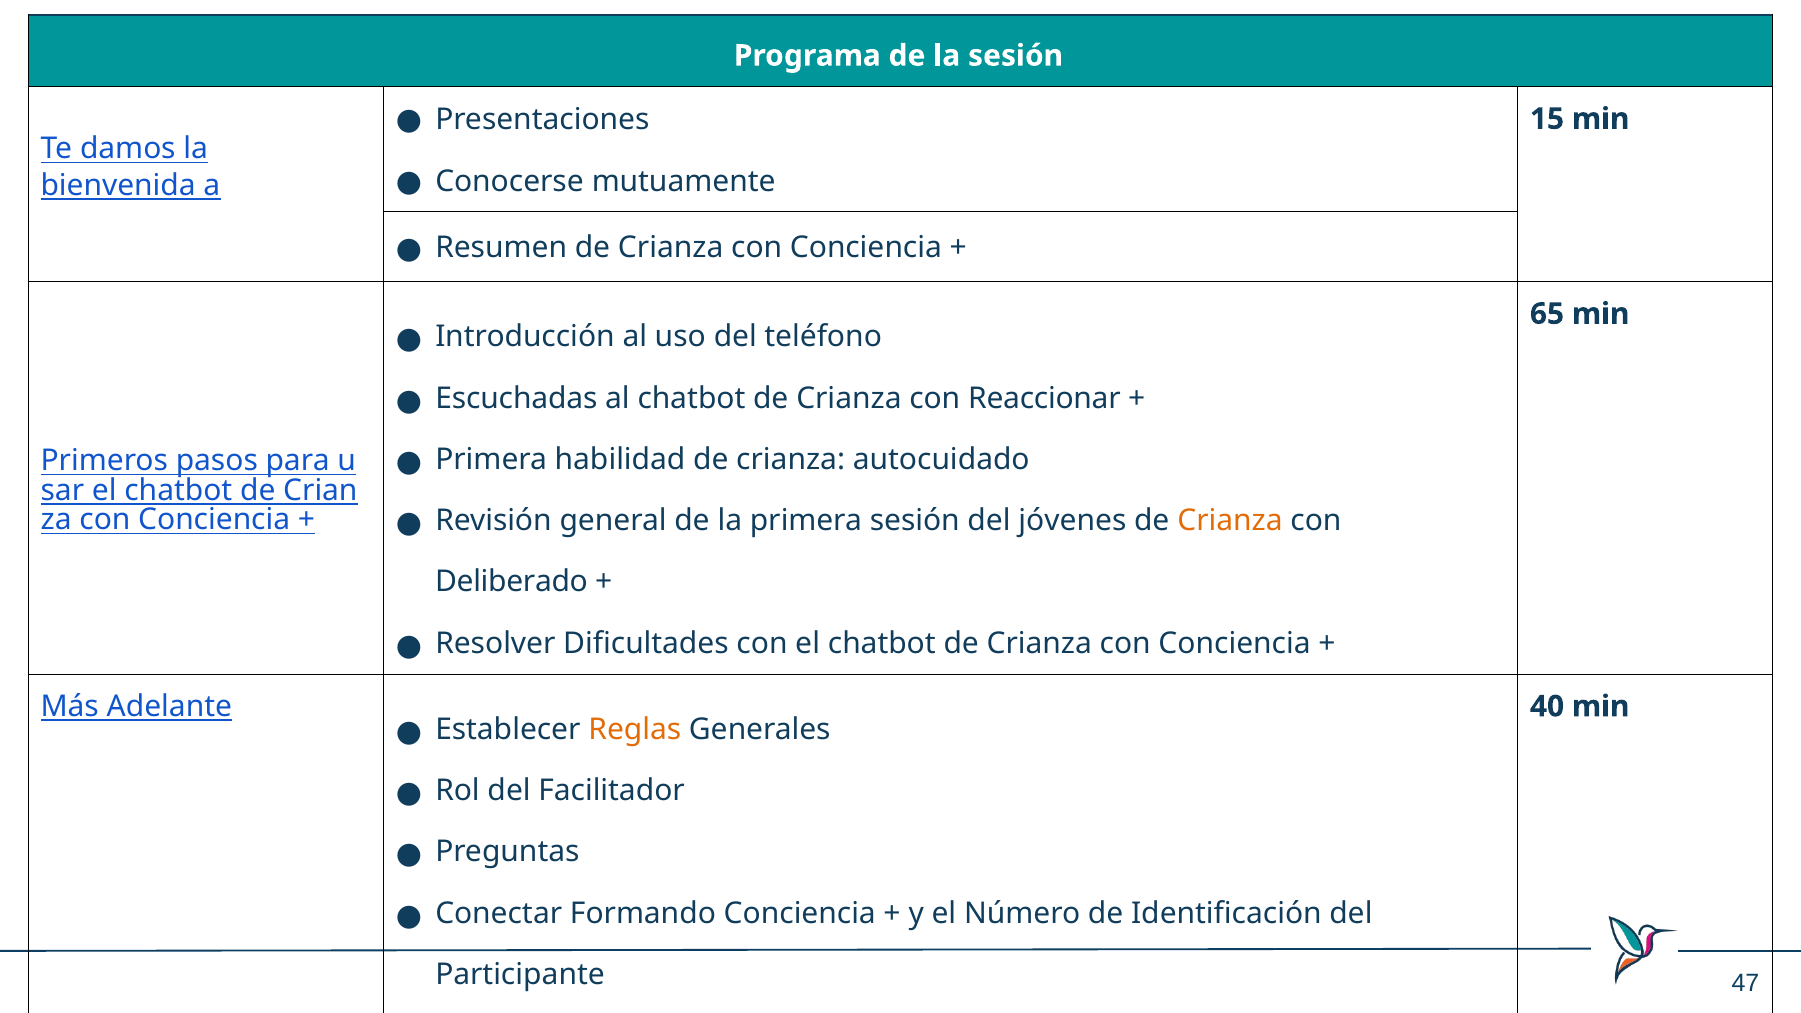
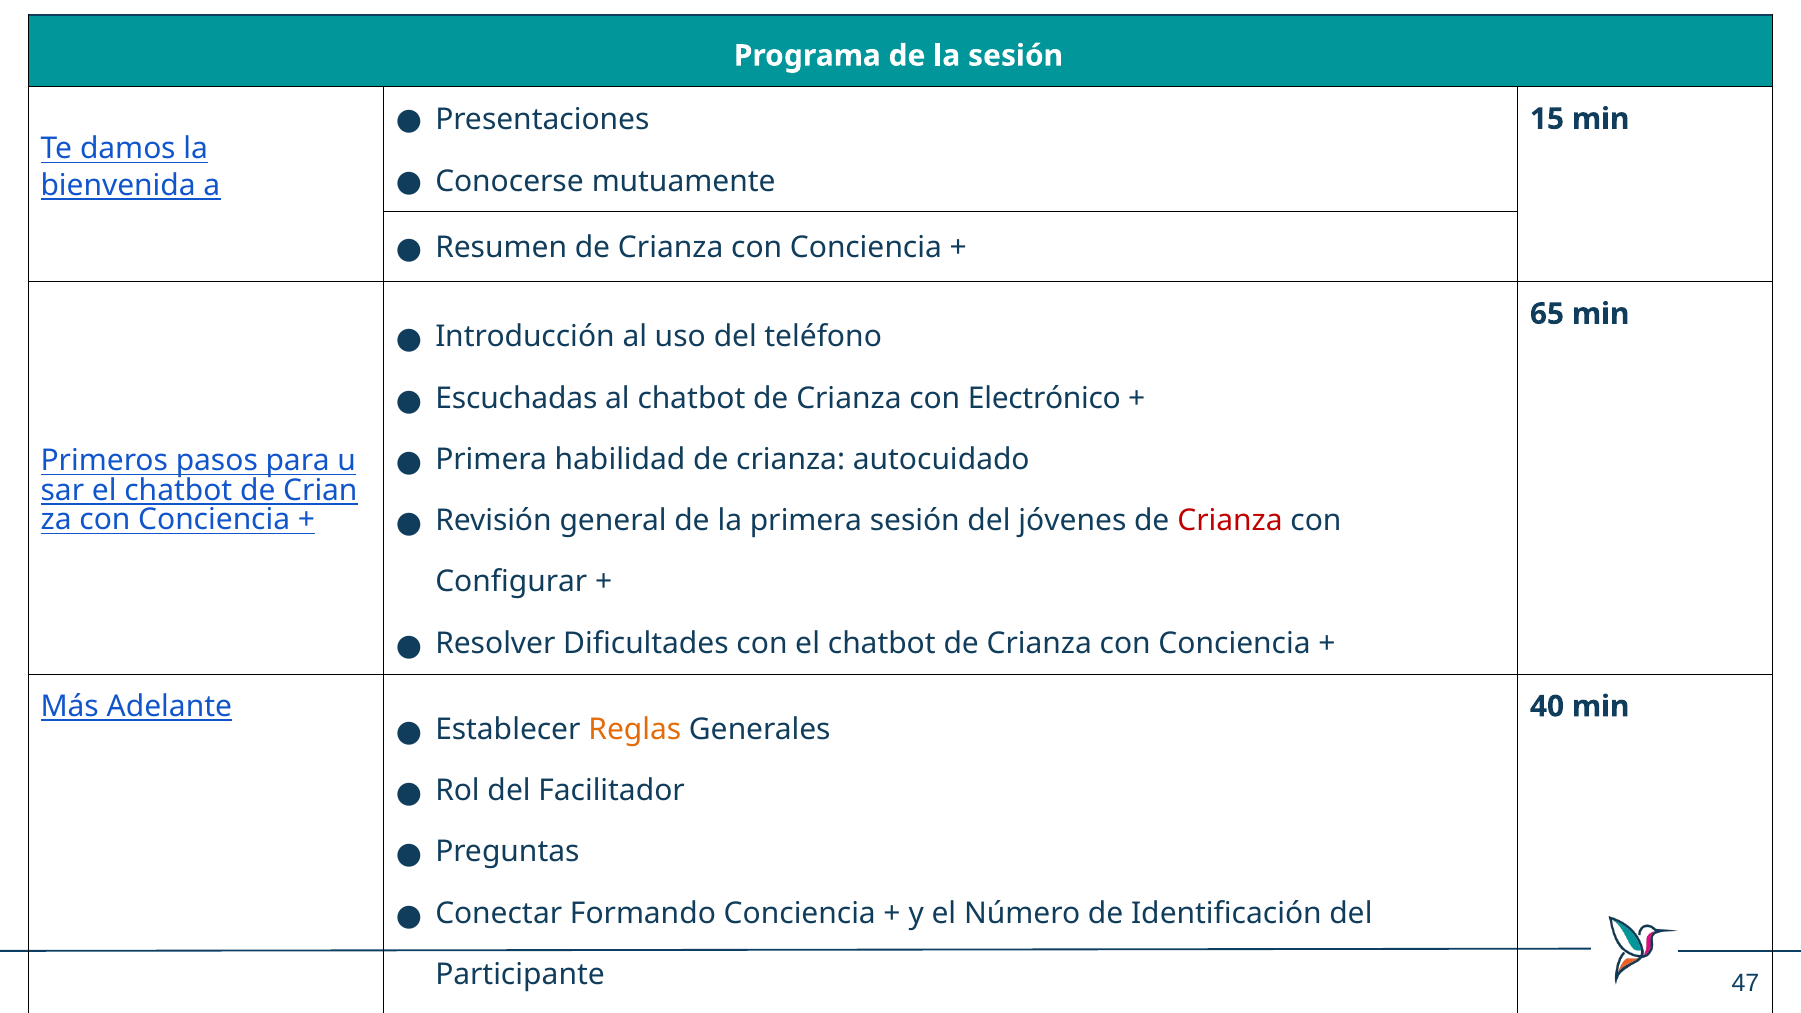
Reaccionar: Reaccionar -> Electrónico
Crianza at (1230, 521) colour: orange -> red
Deliberado: Deliberado -> Configurar
